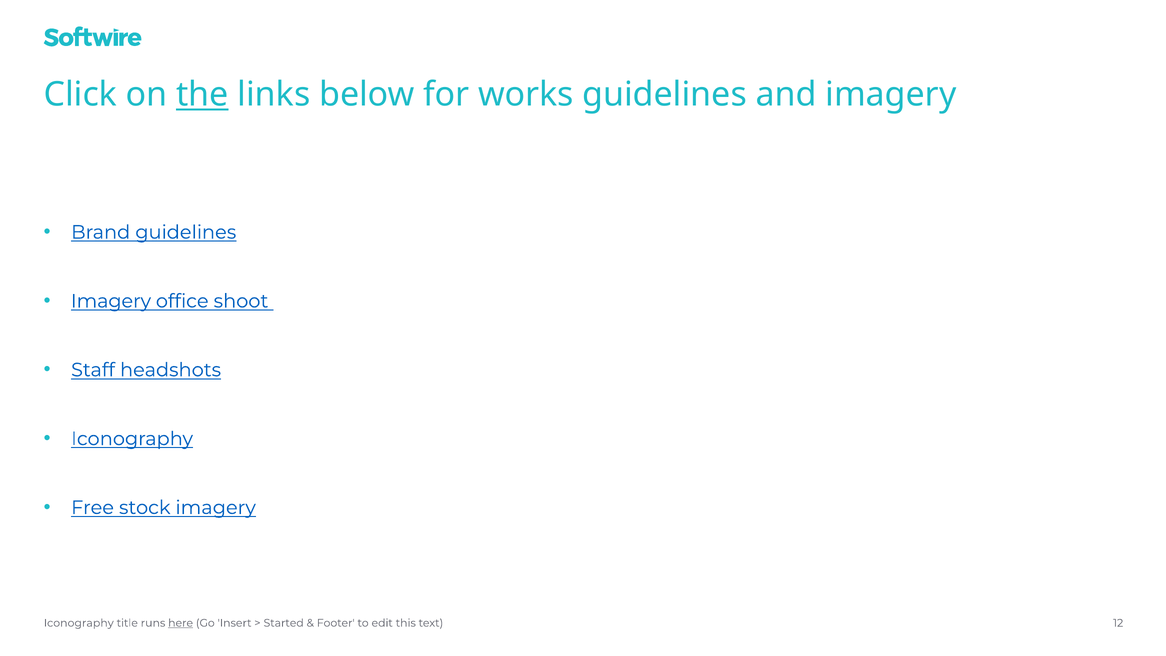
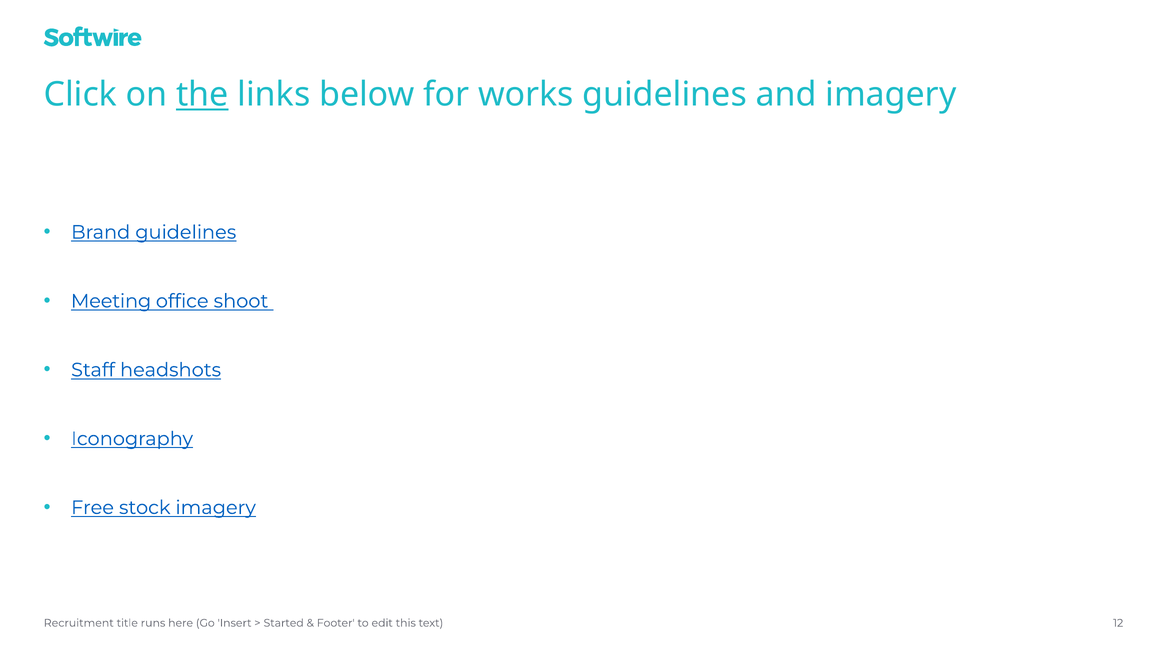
Imagery at (111, 301): Imagery -> Meeting
Iconography at (79, 623): Iconography -> Recruitment
here underline: present -> none
